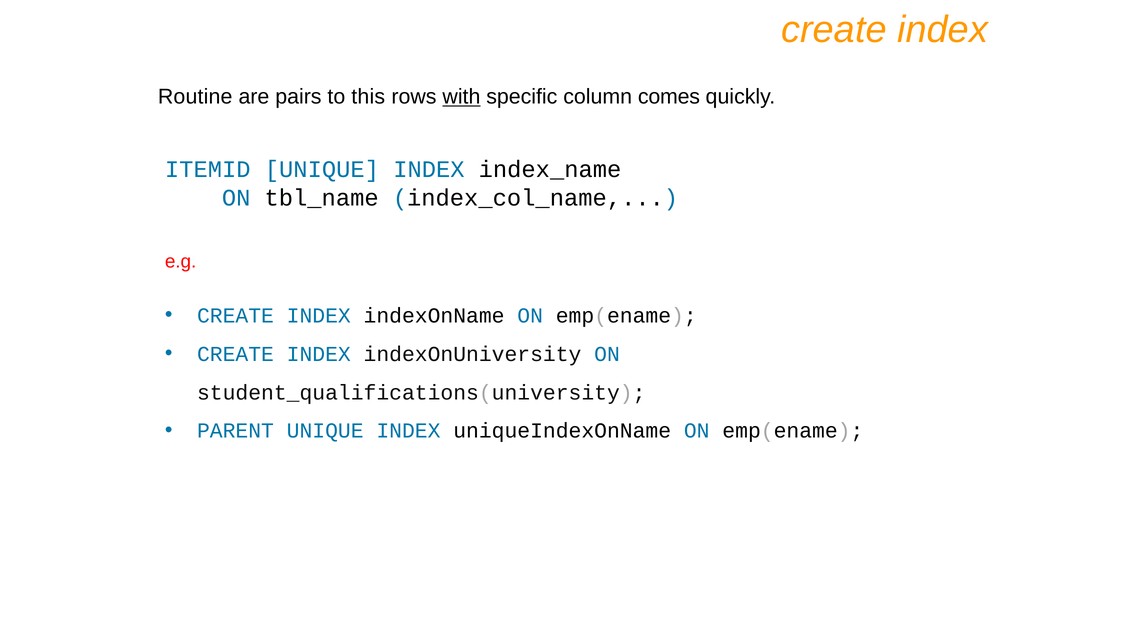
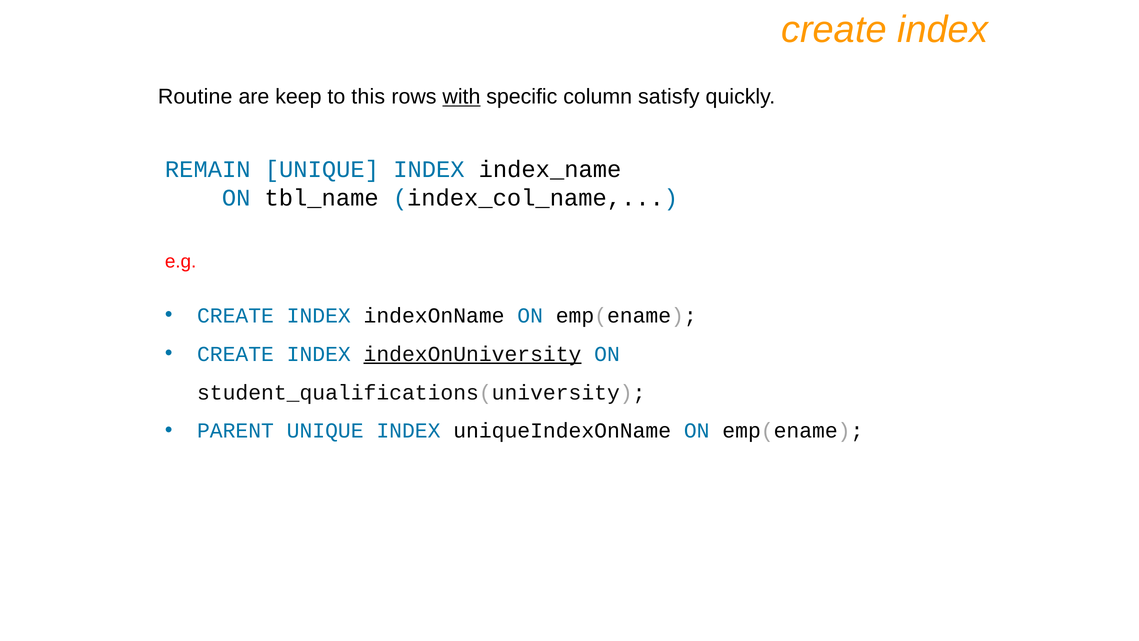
pairs: pairs -> keep
comes: comes -> satisfy
ITEMID: ITEMID -> REMAIN
indexOnUniversity underline: none -> present
